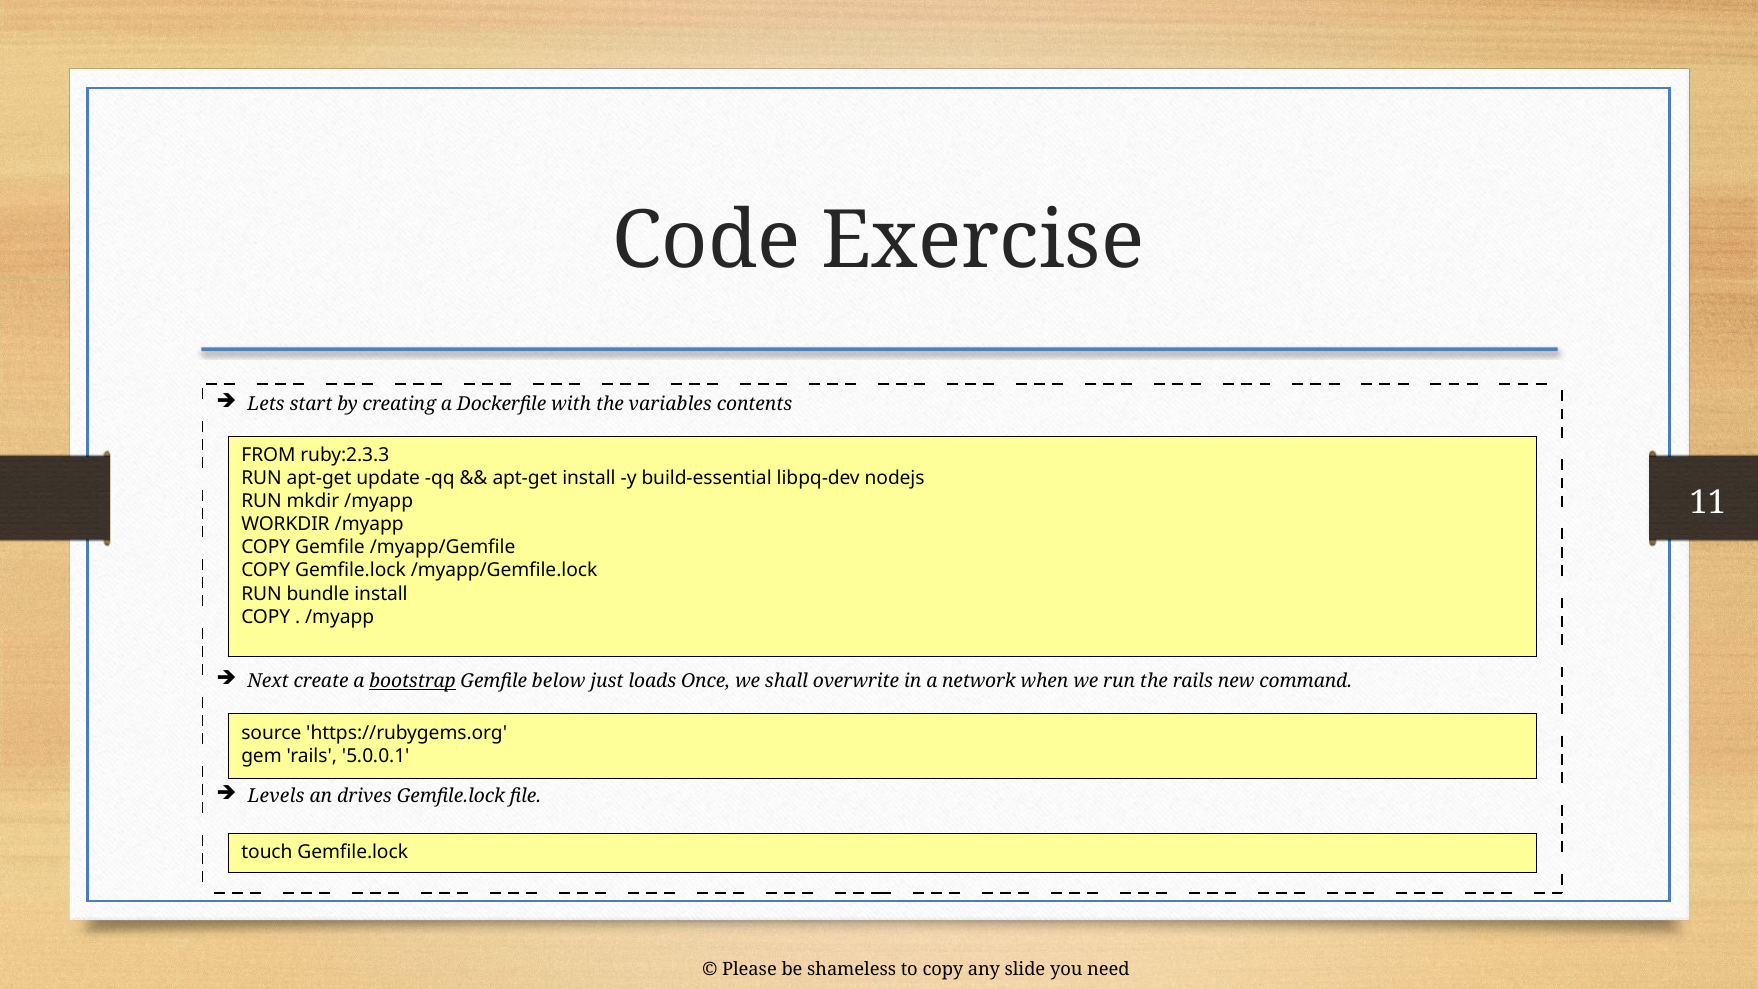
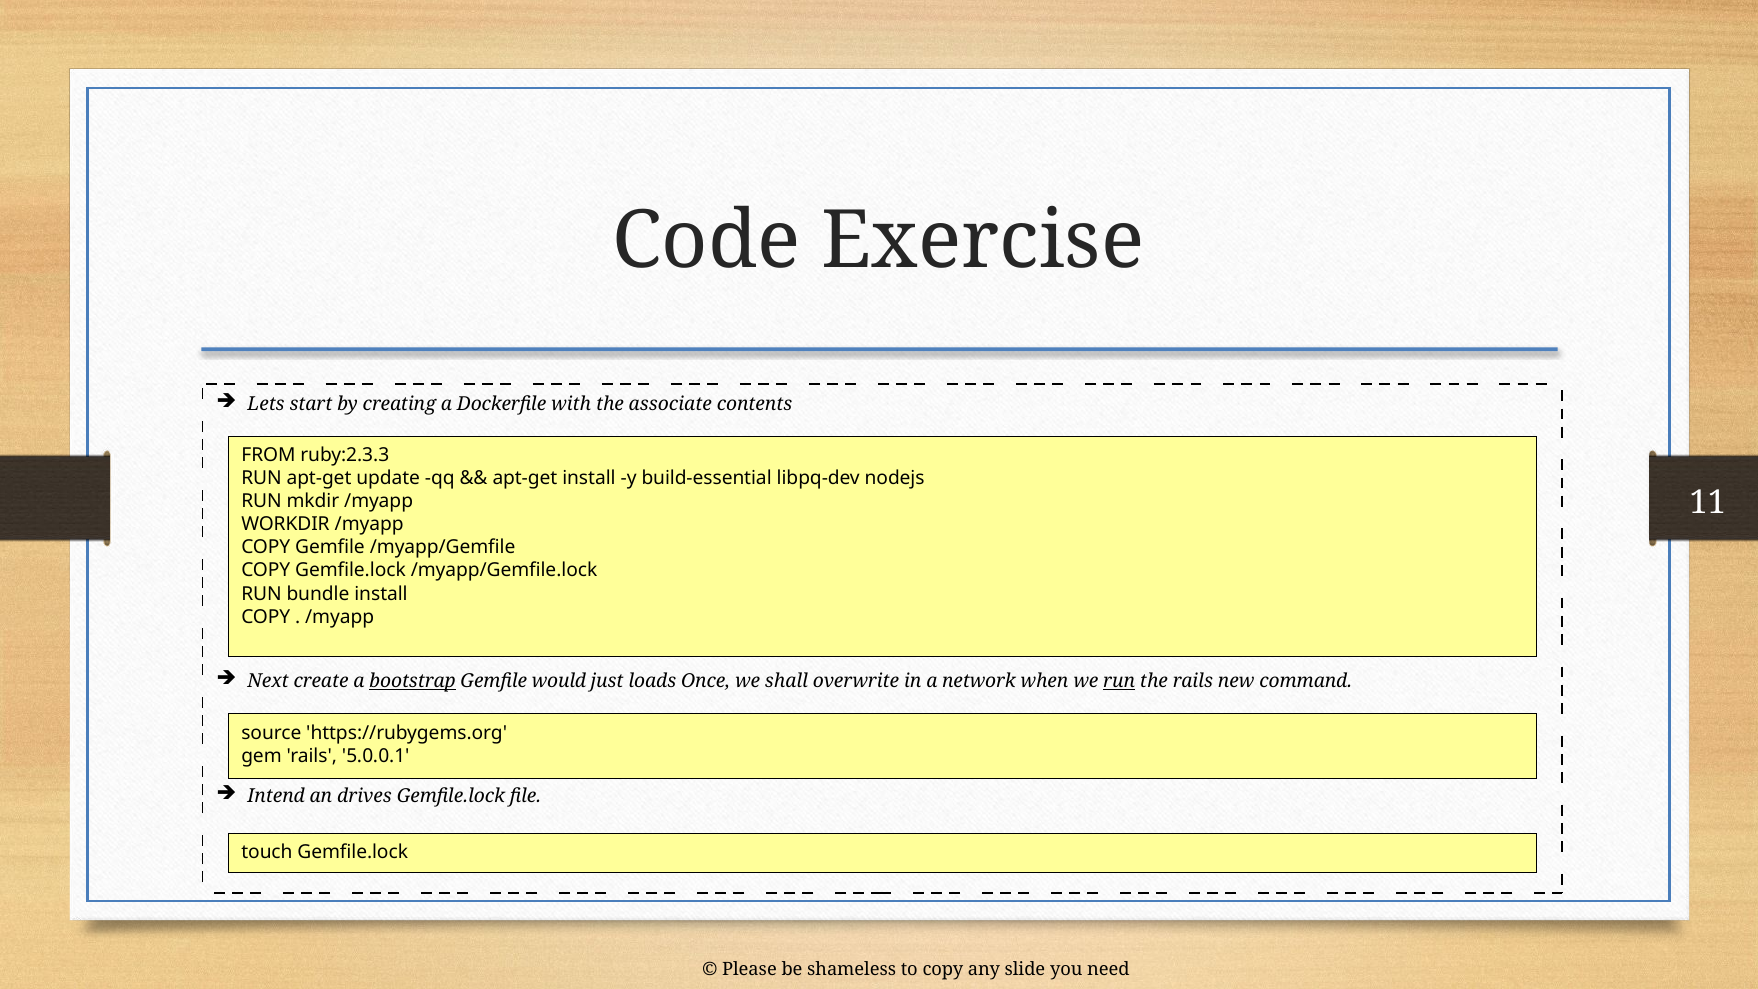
variables: variables -> associate
below: below -> would
run at (1119, 681) underline: none -> present
Levels: Levels -> Intend
